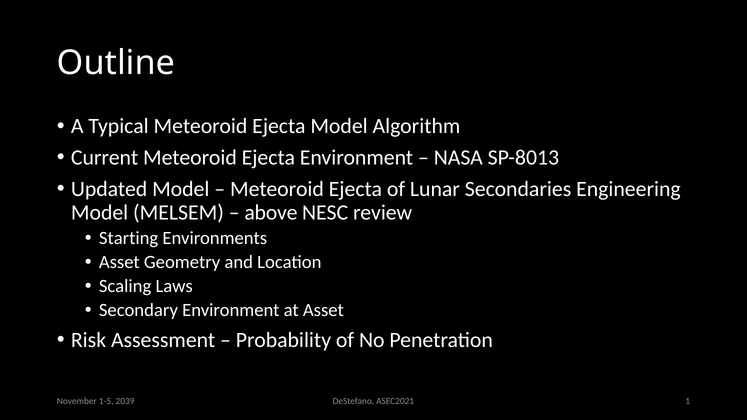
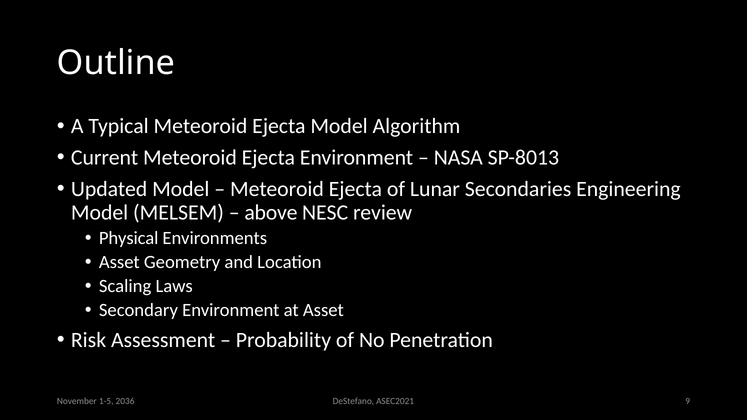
Starting: Starting -> Physical
1: 1 -> 9
2039: 2039 -> 2036
